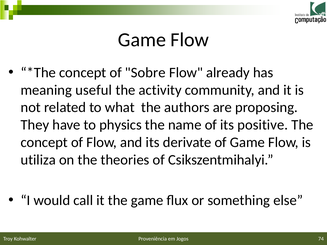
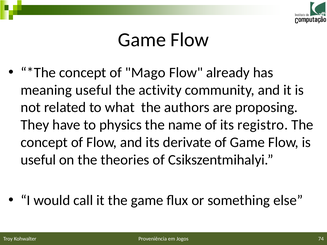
Sobre: Sobre -> Mago
positive: positive -> registro
utiliza at (38, 160): utiliza -> useful
